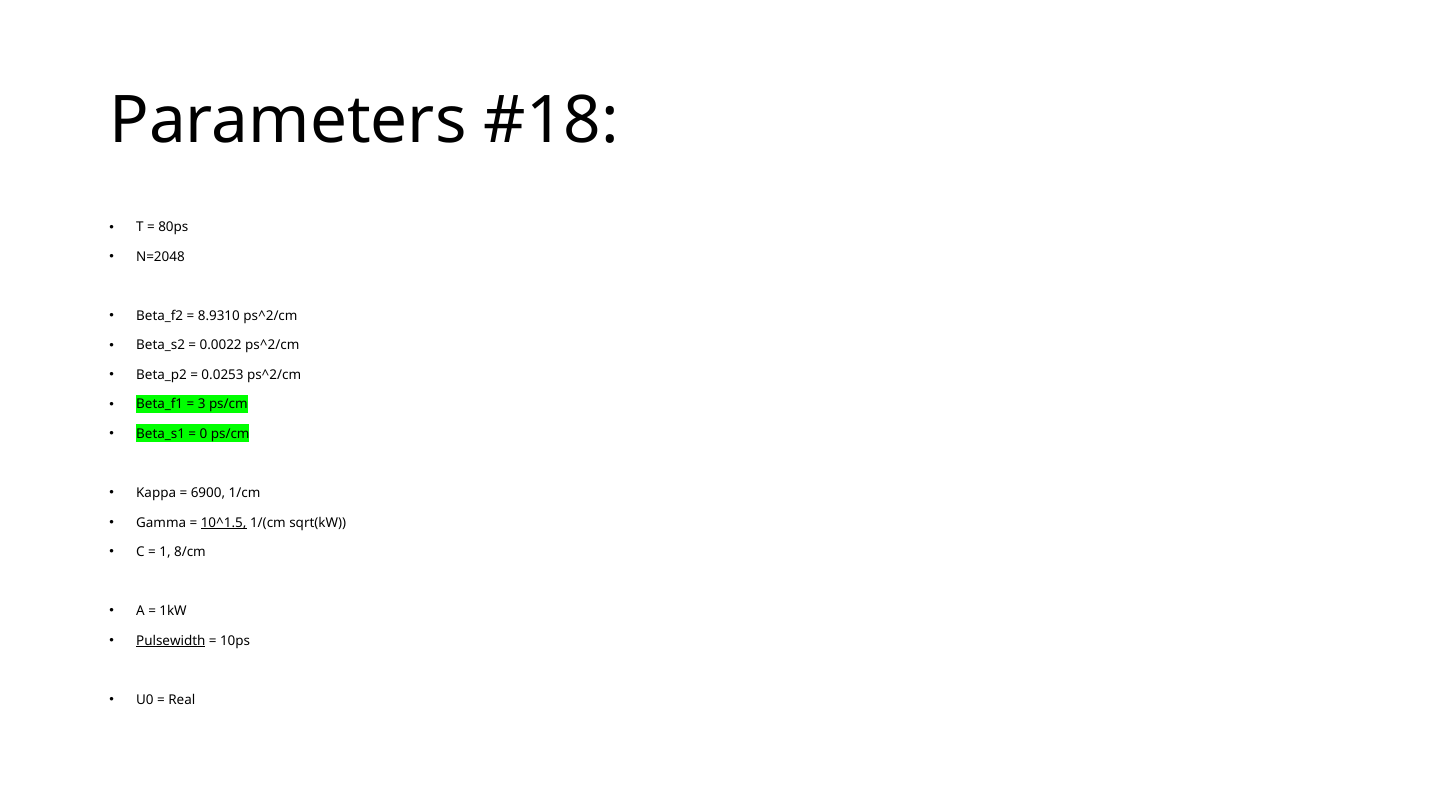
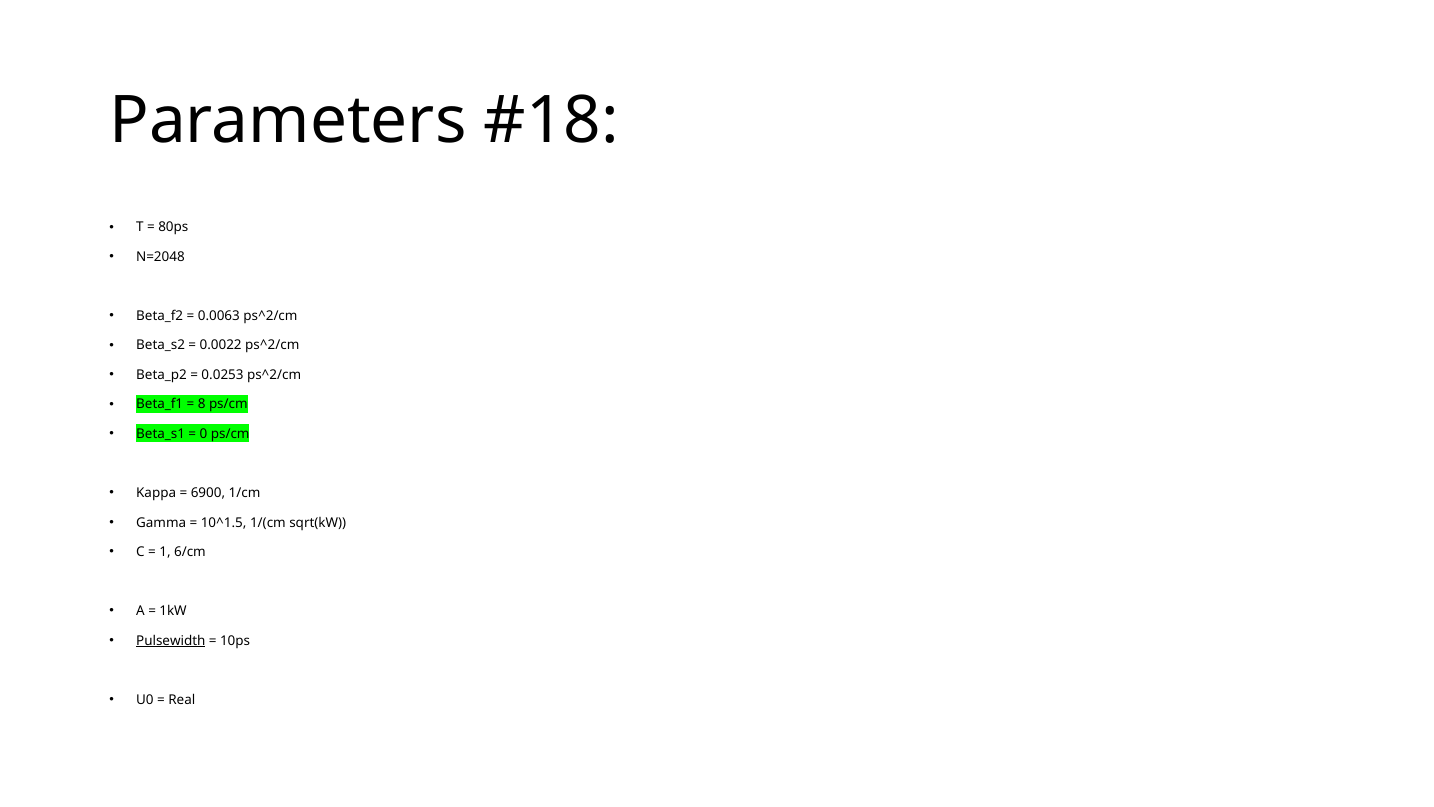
8.9310: 8.9310 -> 0.0063
3: 3 -> 8
10^1.5 underline: present -> none
8/cm: 8/cm -> 6/cm
